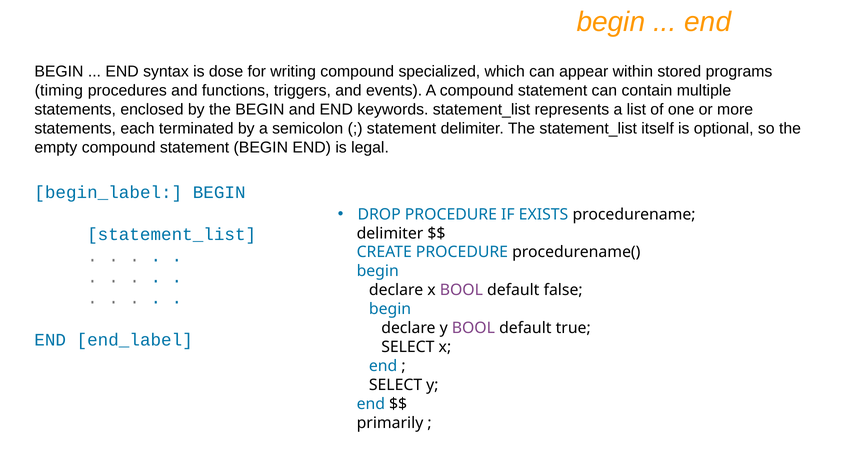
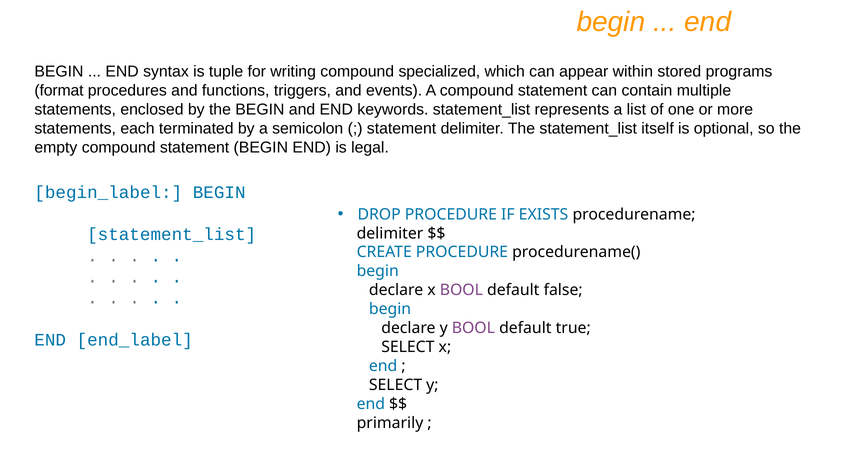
dose: dose -> tuple
timing: timing -> format
